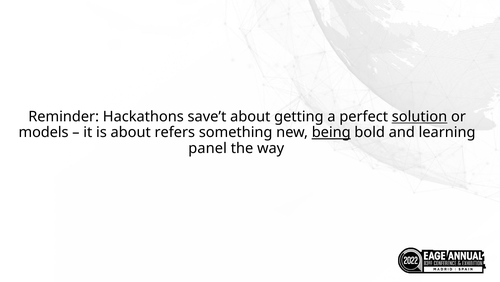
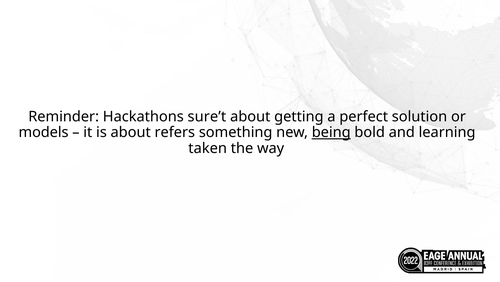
save’t: save’t -> sure’t
solution underline: present -> none
panel: panel -> taken
